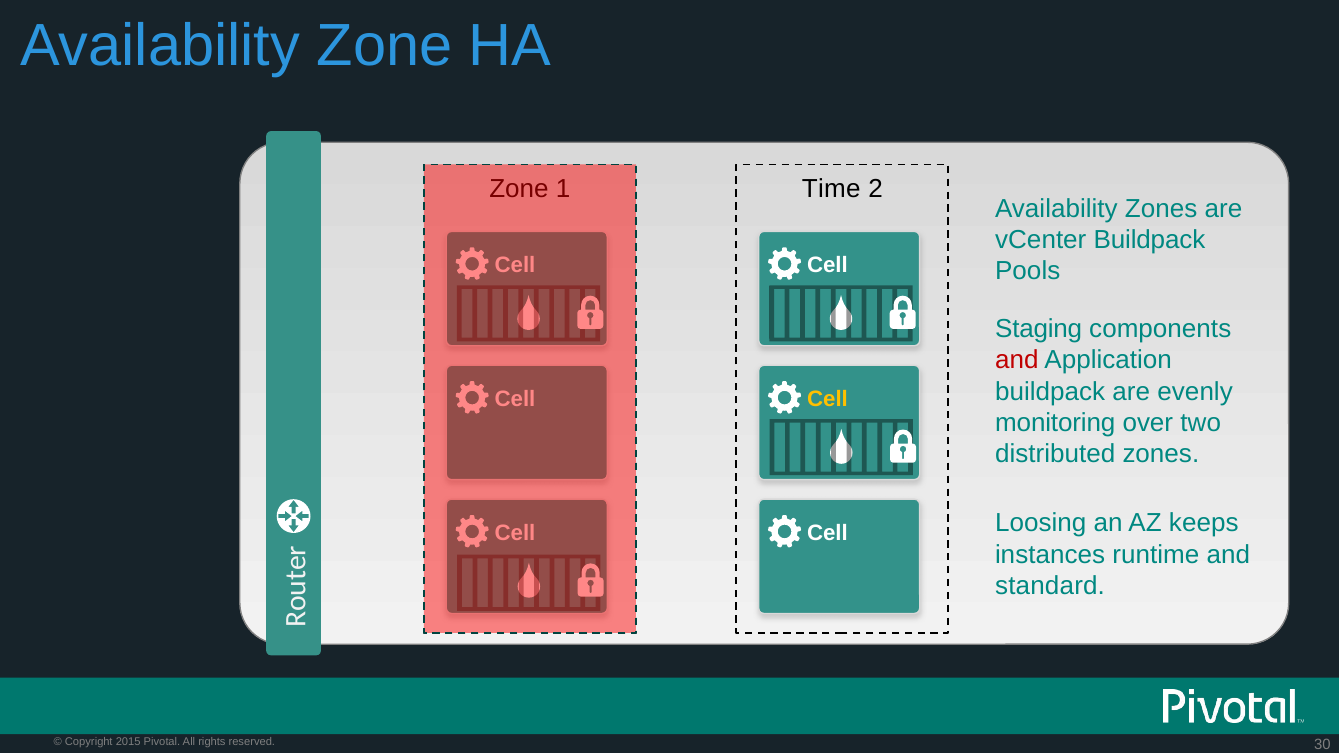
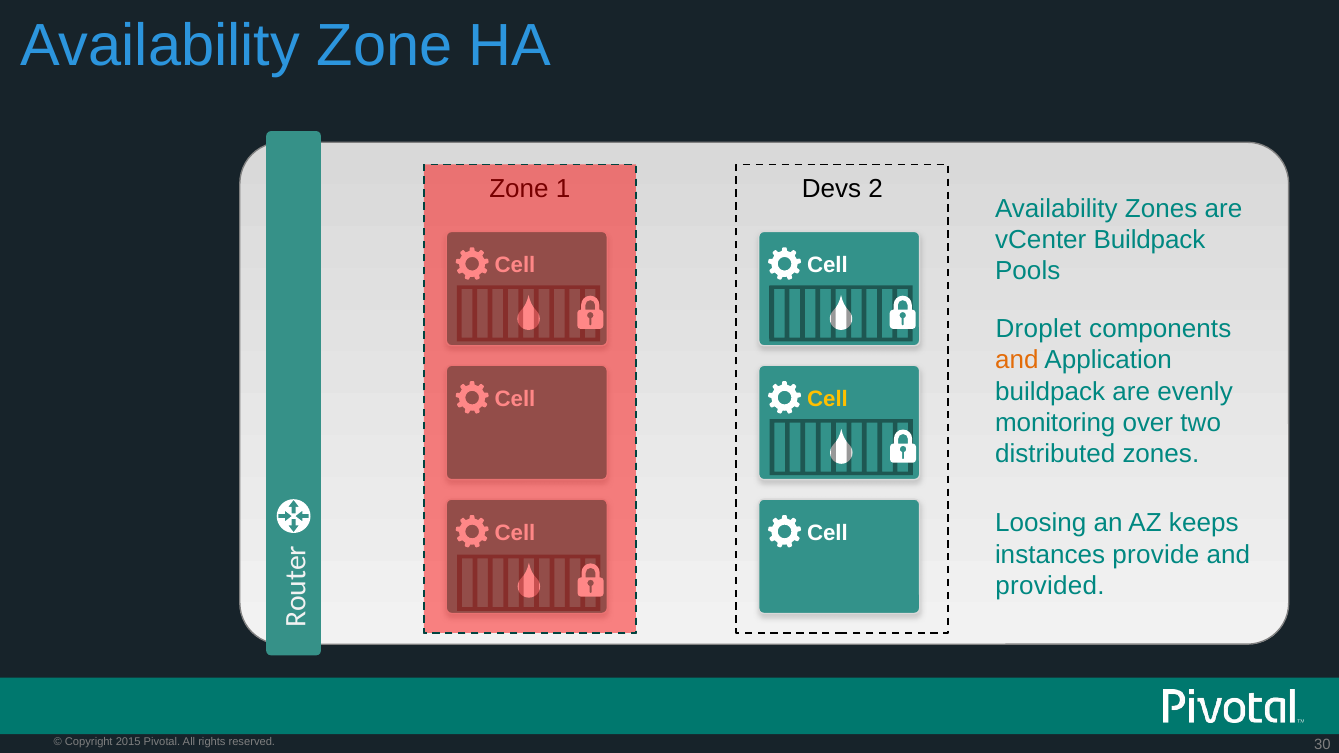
Time: Time -> Devs
Staging: Staging -> Droplet
and at (1017, 360) colour: red -> orange
runtime: runtime -> provide
standard: standard -> provided
